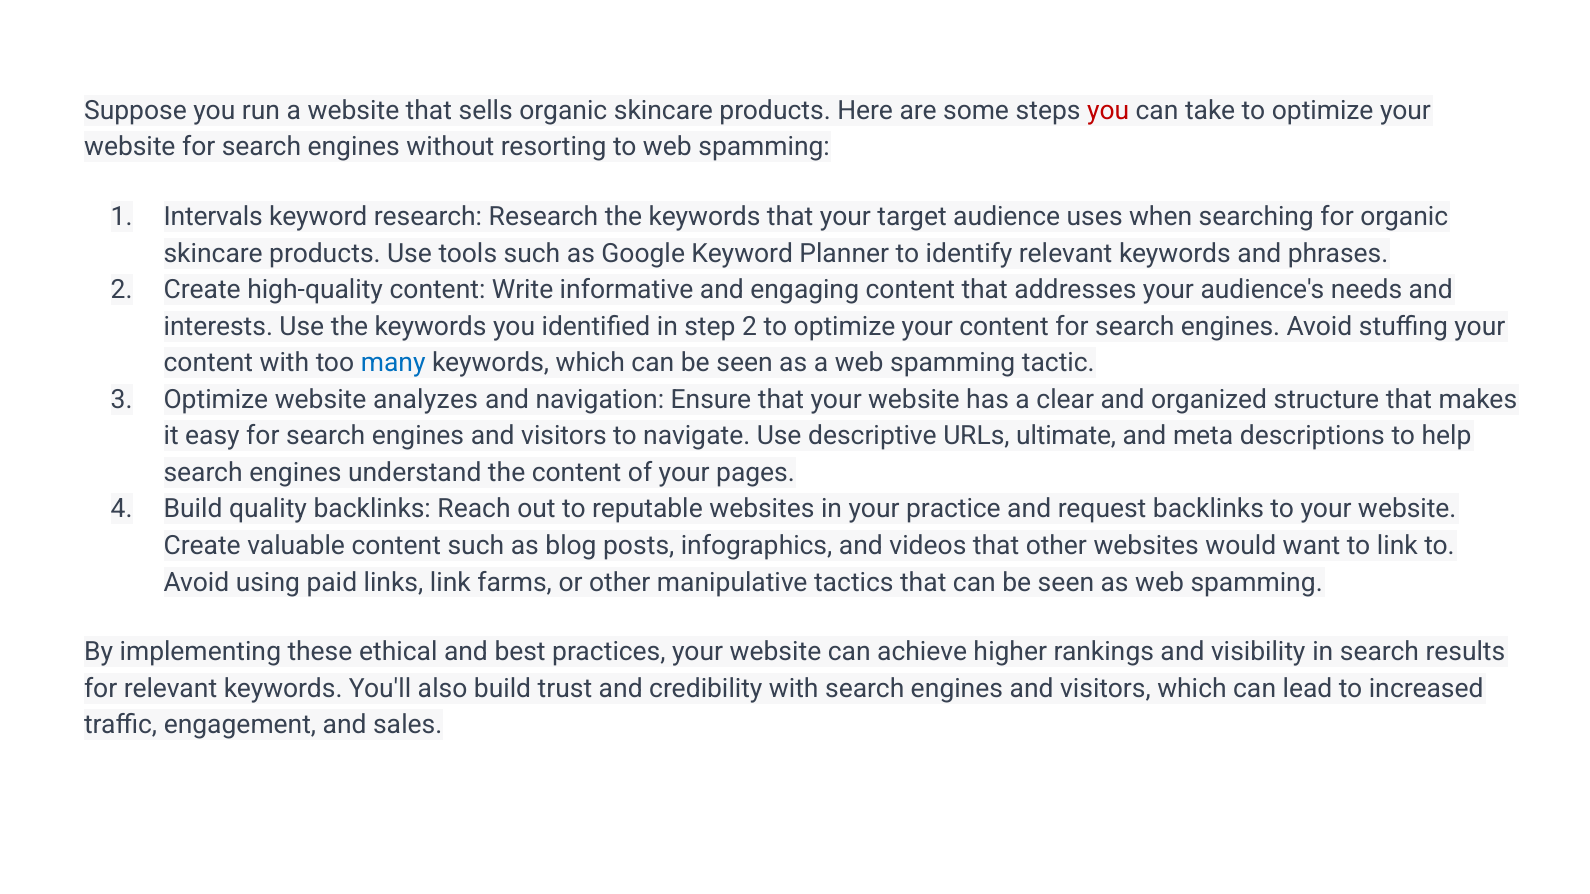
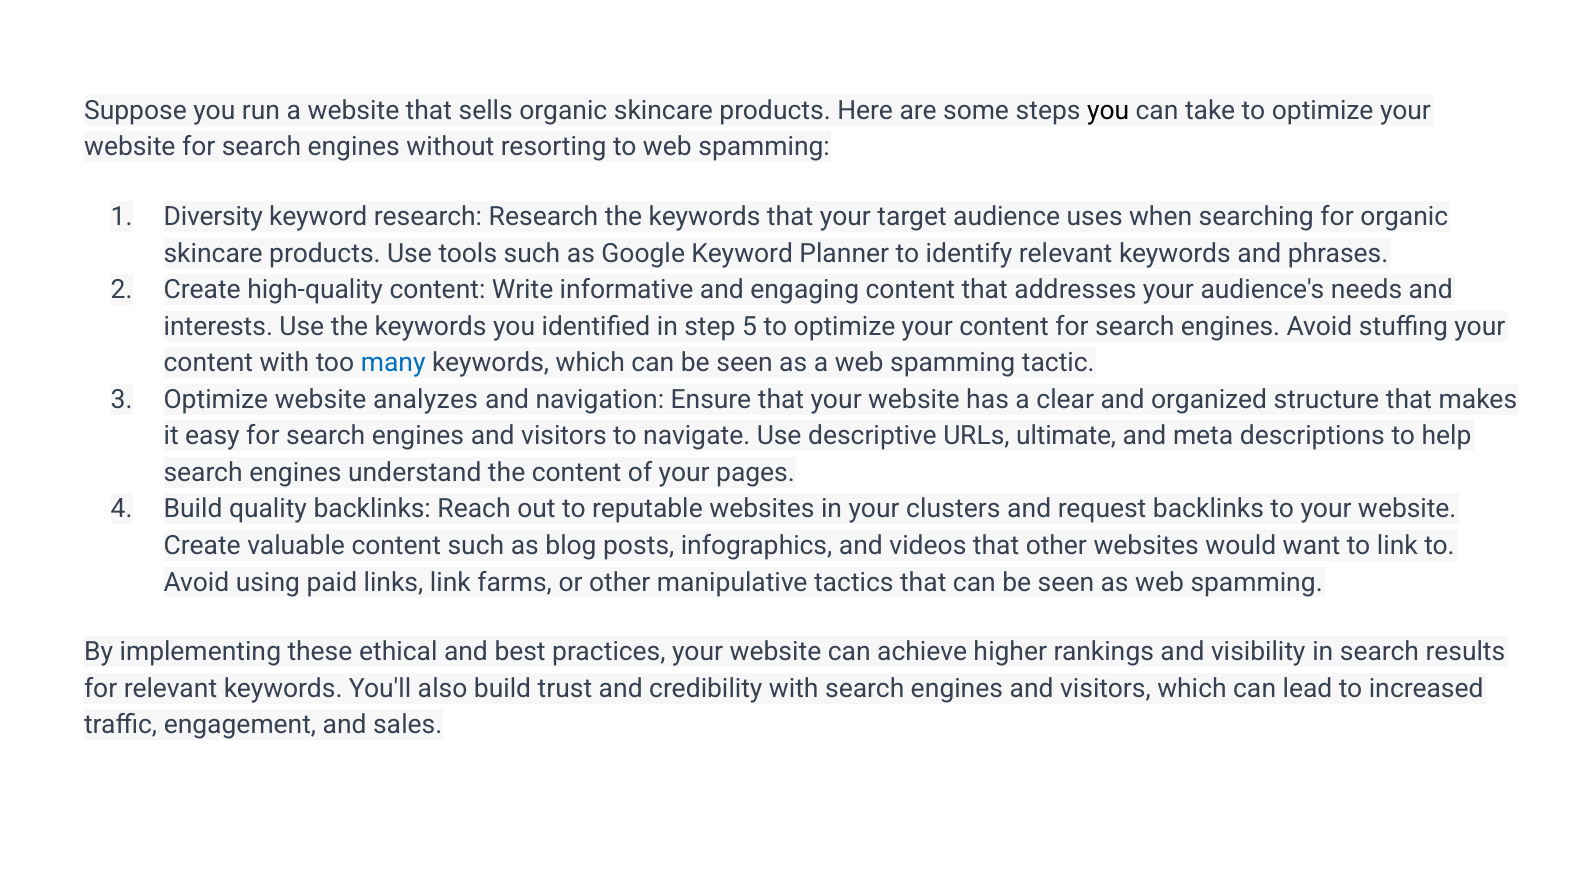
you at (1108, 111) colour: red -> black
Intervals: Intervals -> Diversity
step 2: 2 -> 5
practice: practice -> clusters
